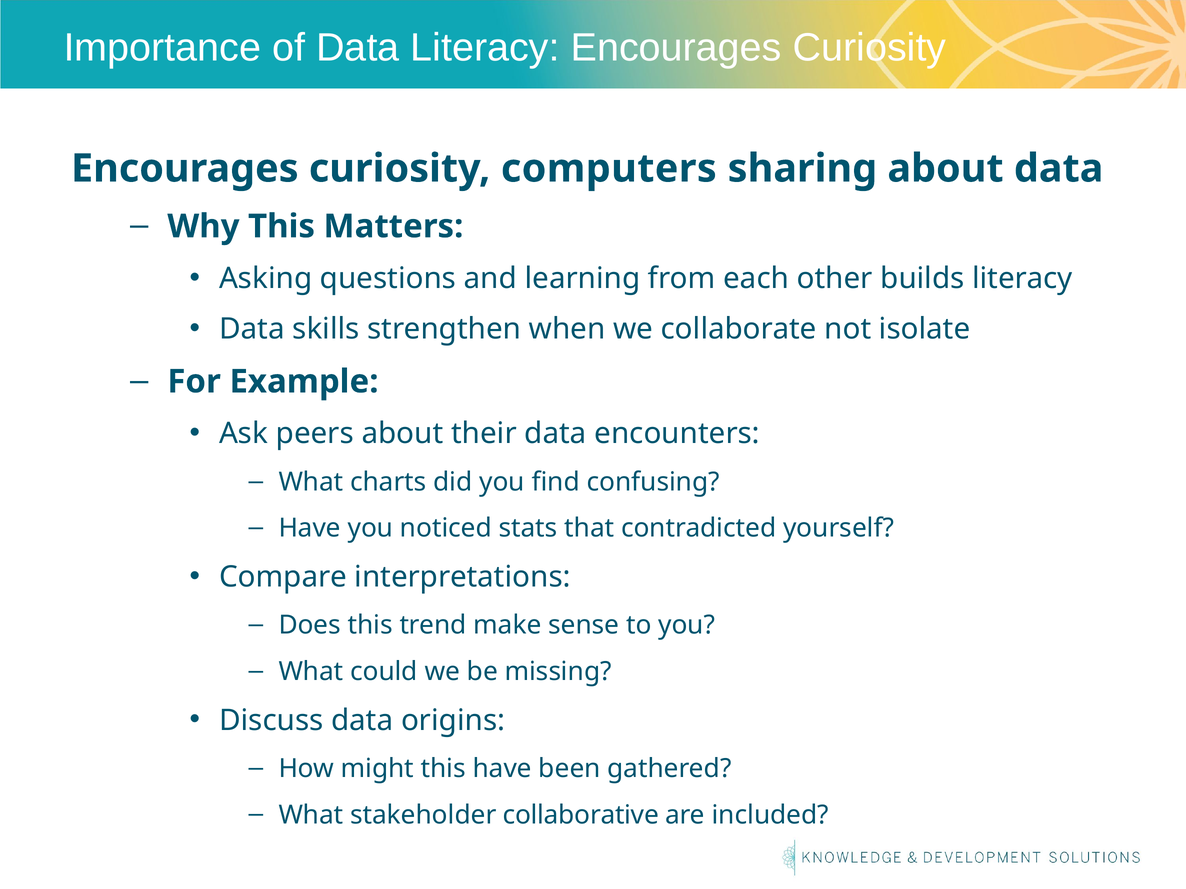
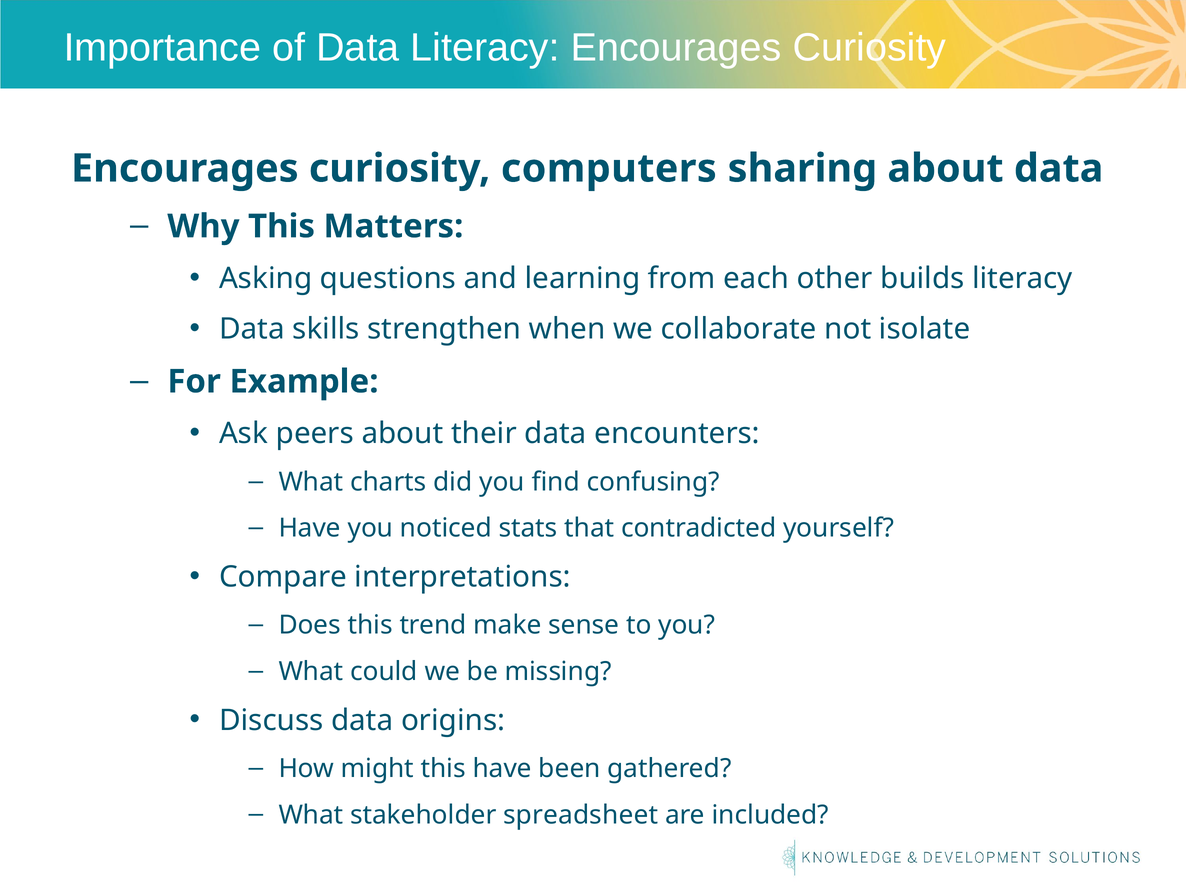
collaborative: collaborative -> spreadsheet
